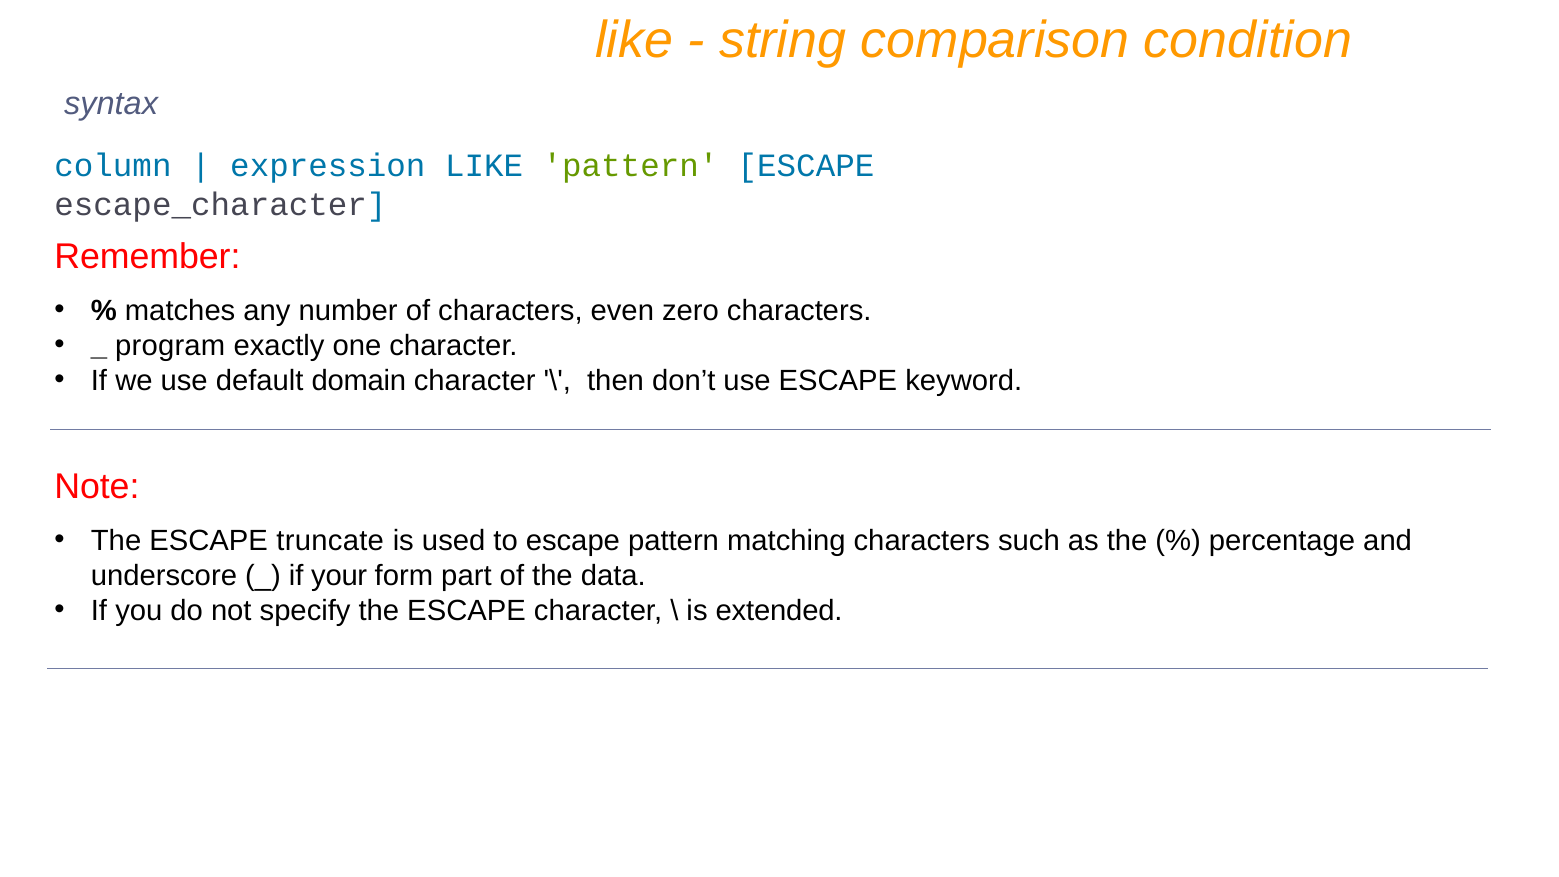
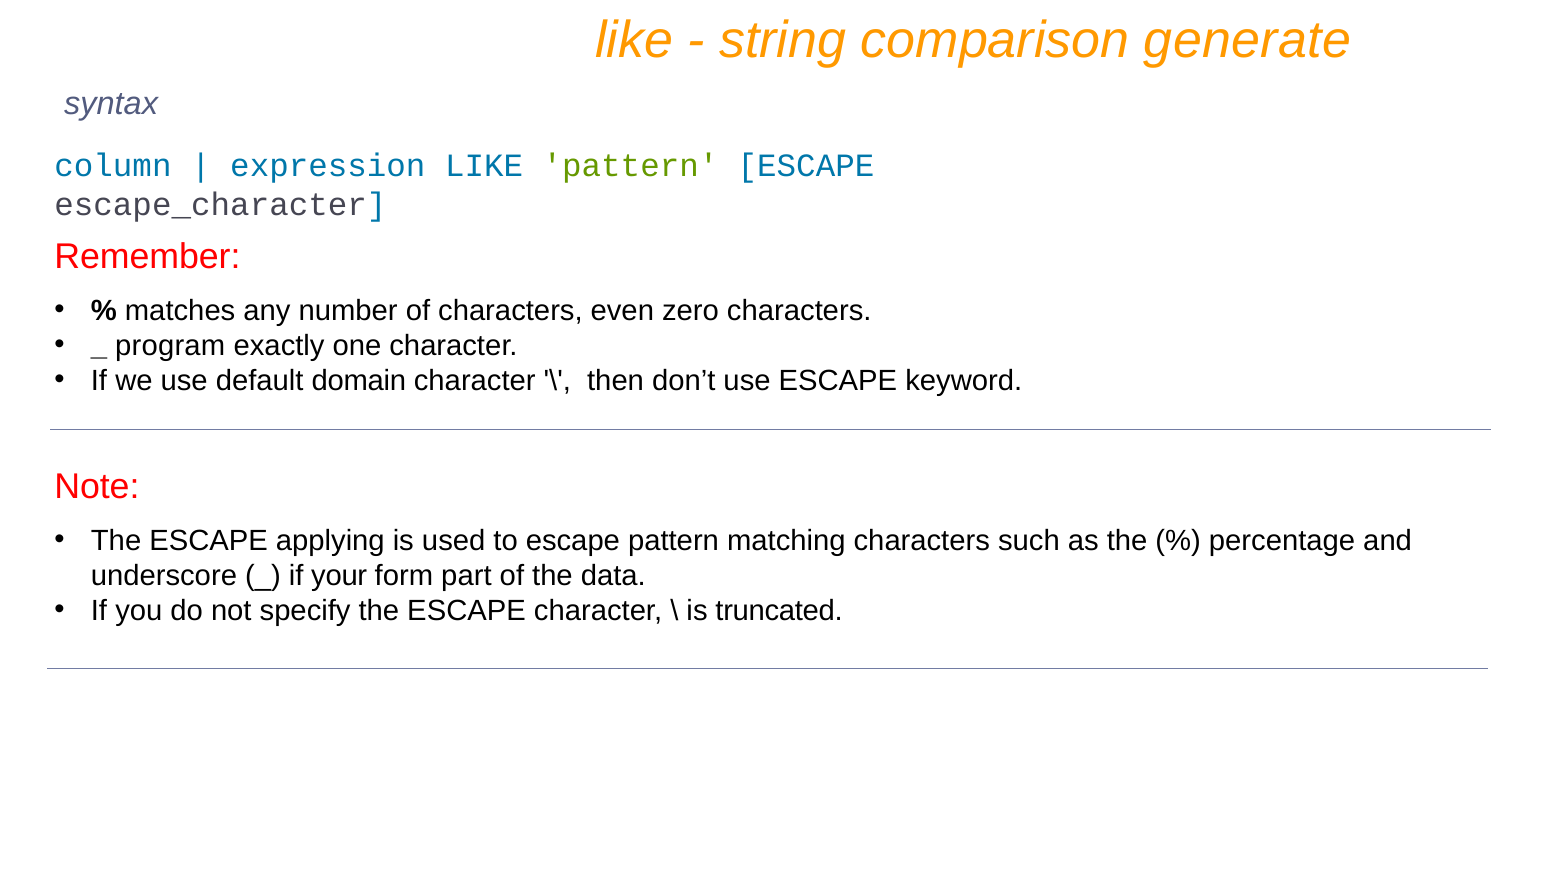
condition: condition -> generate
truncate: truncate -> applying
extended: extended -> truncated
